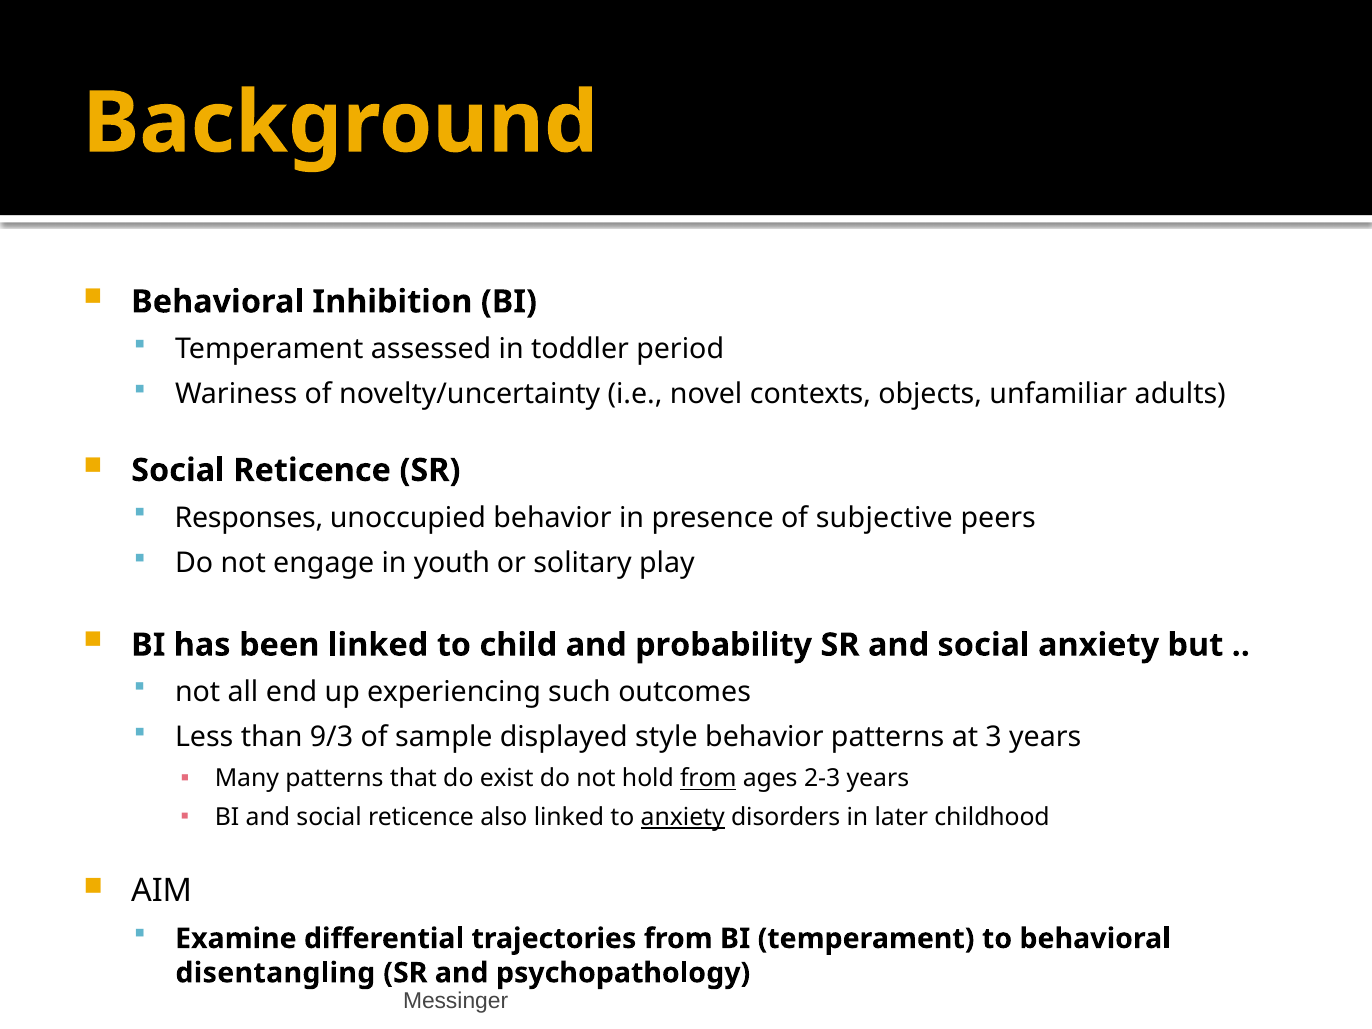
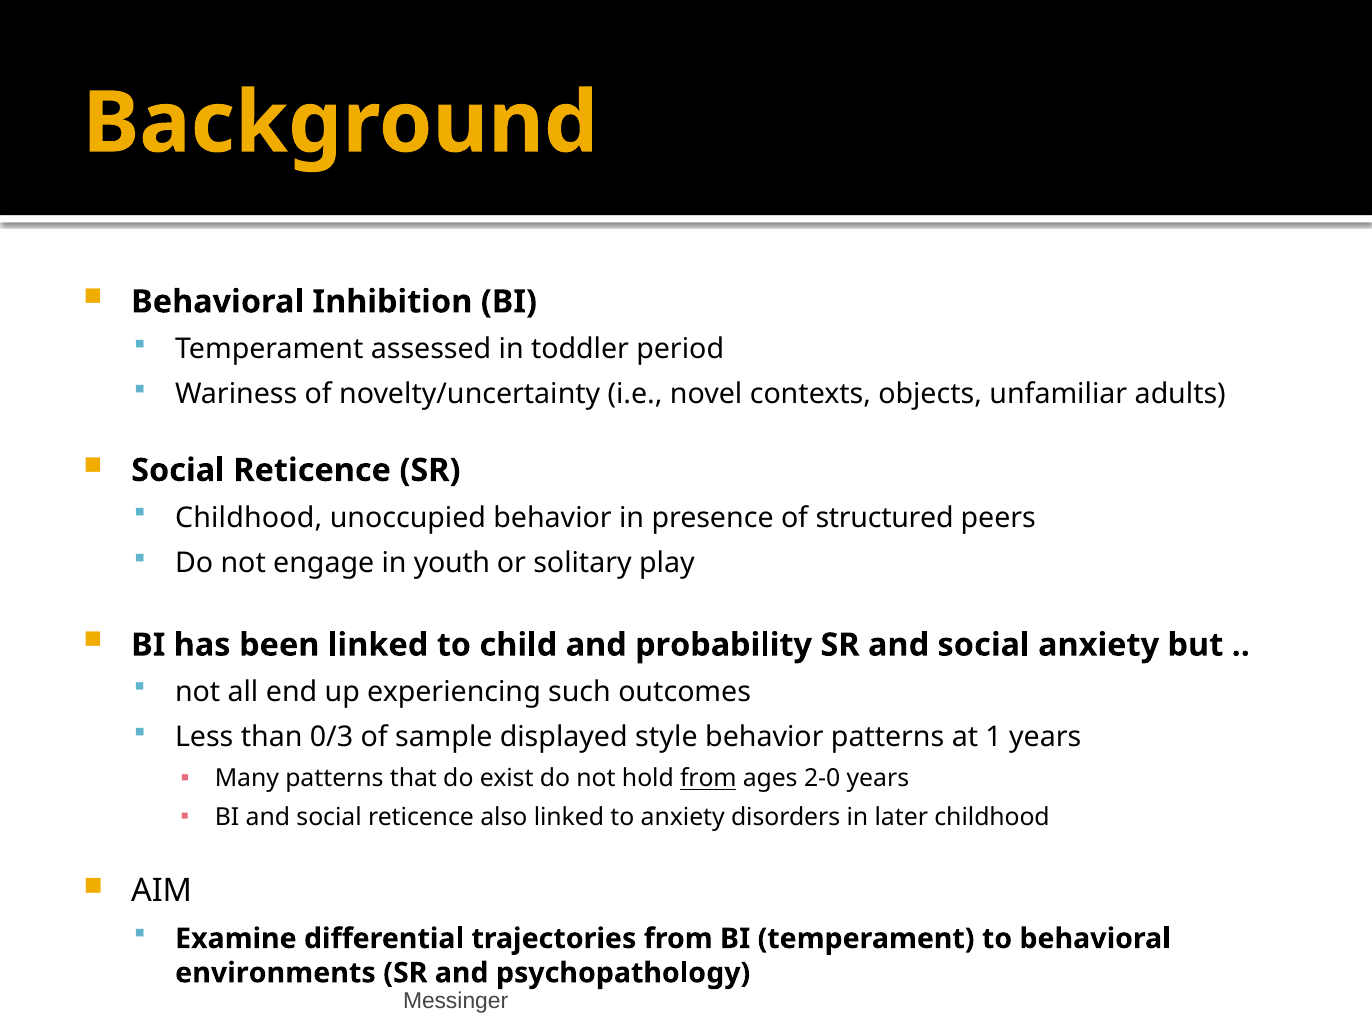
Responses at (249, 518): Responses -> Childhood
subjective: subjective -> structured
9/3: 9/3 -> 0/3
3: 3 -> 1
2-3: 2-3 -> 2-0
anxiety at (683, 818) underline: present -> none
disentangling: disentangling -> environments
